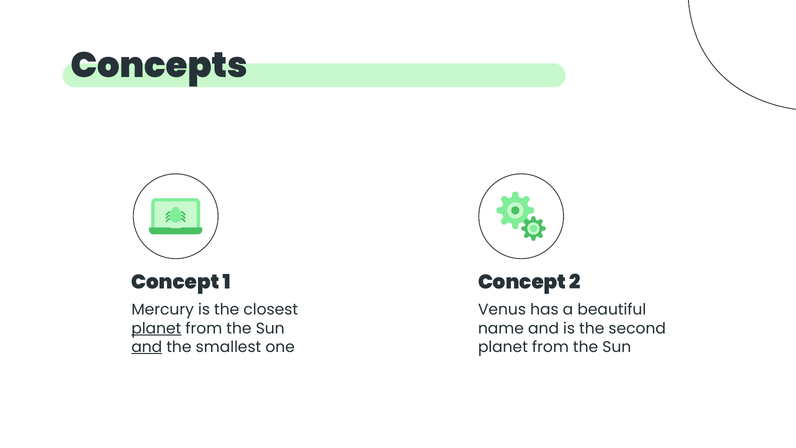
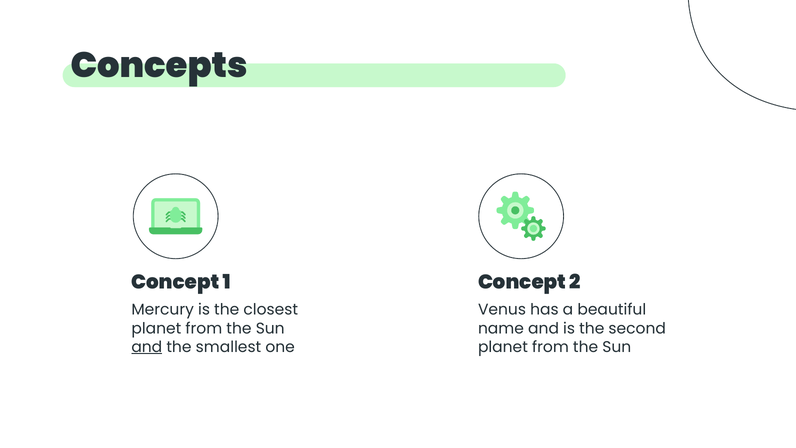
planet at (156, 328) underline: present -> none
